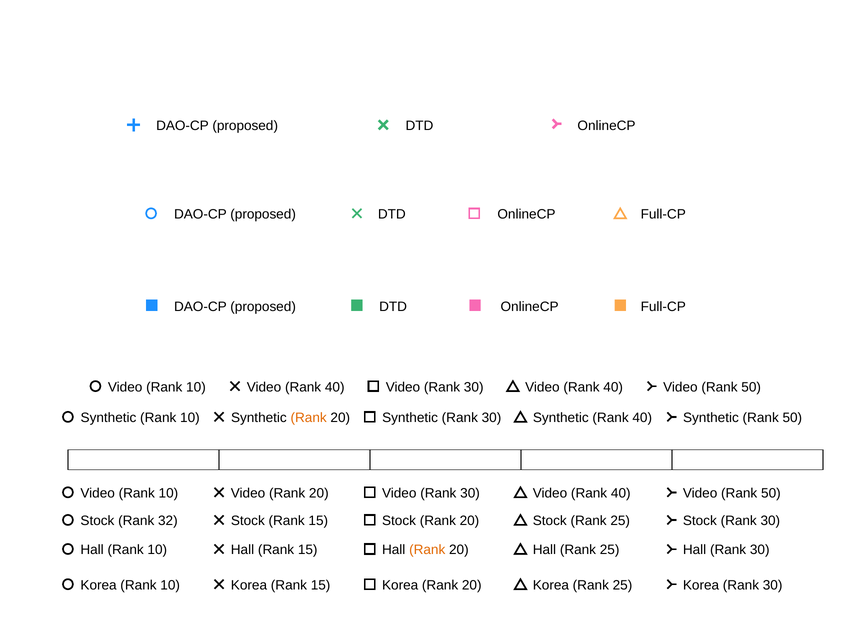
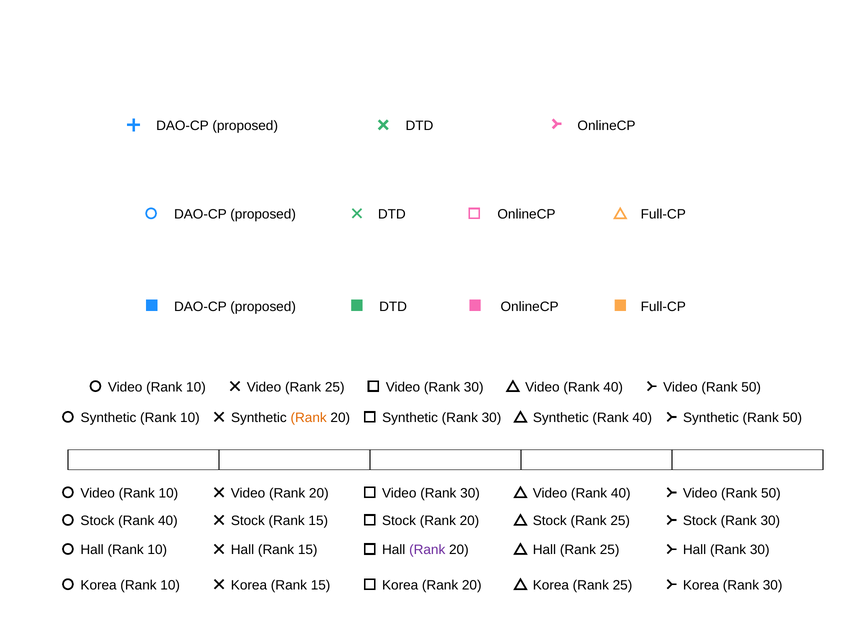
40 at (335, 387): 40 -> 25
Stock Rank 32: 32 -> 40
Rank at (427, 550) colour: orange -> purple
